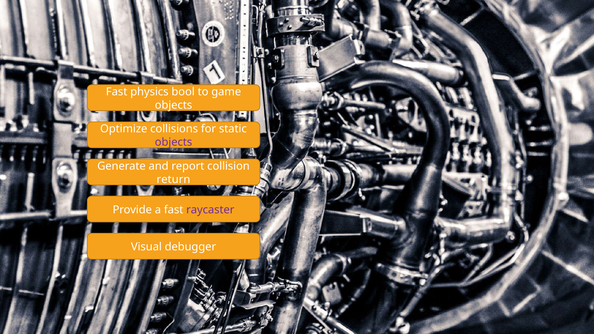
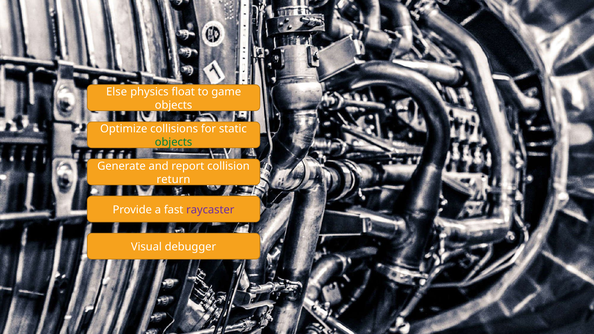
Fast at (117, 92): Fast -> Else
bool: bool -> float
objects at (174, 142) colour: purple -> green
